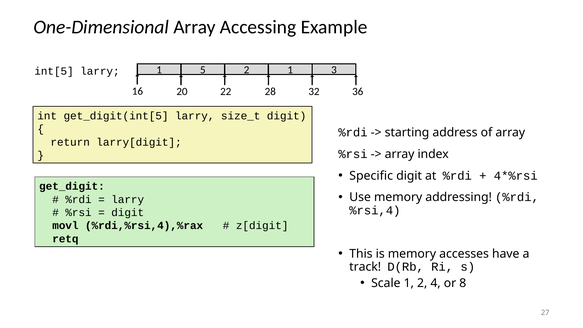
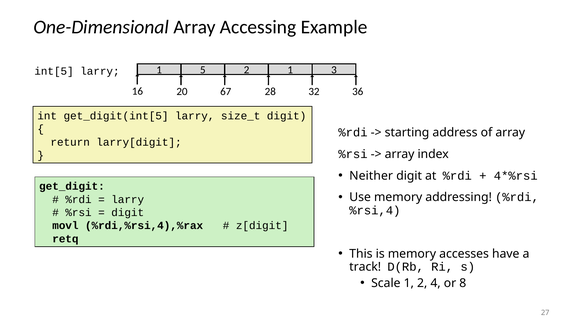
22: 22 -> 67
Specific: Specific -> Neither
